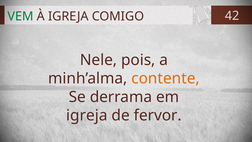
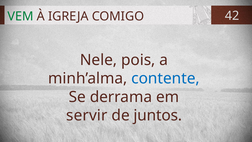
contente colour: orange -> blue
igreja at (87, 115): igreja -> servir
fervor: fervor -> juntos
